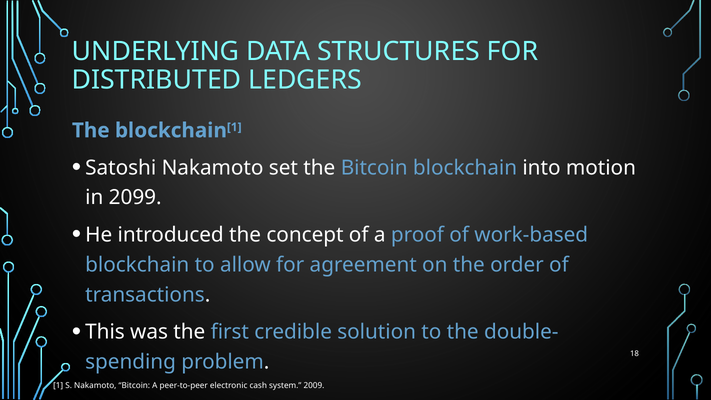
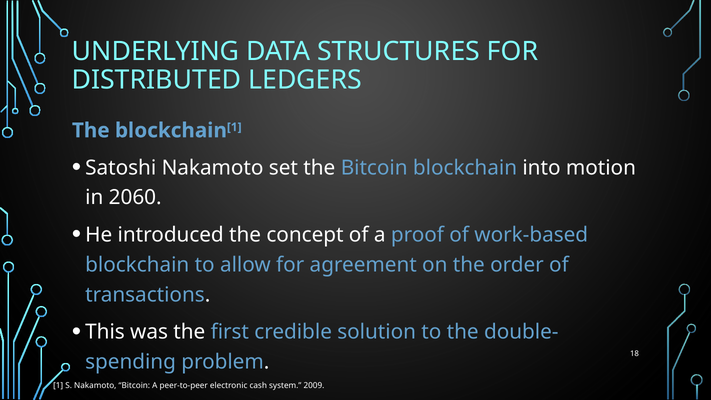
2099: 2099 -> 2060
